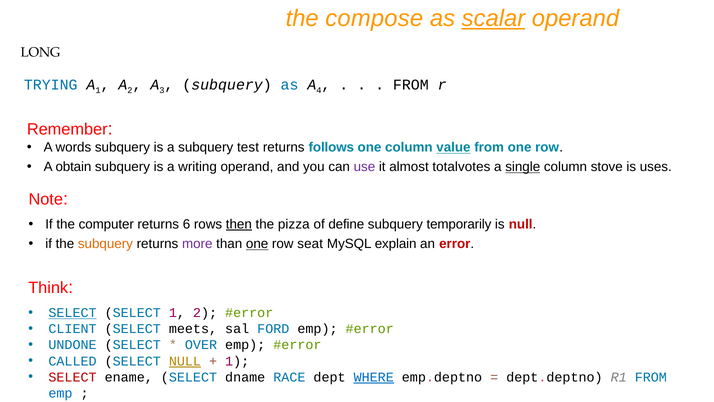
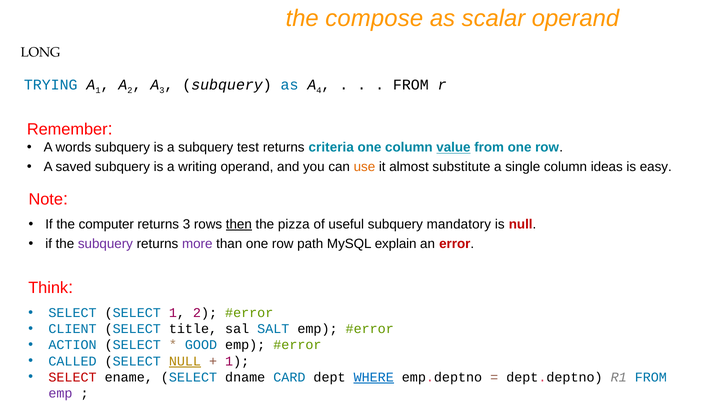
scalar underline: present -> none
follows: follows -> criteria
obtain: obtain -> saved
use colour: purple -> orange
totalvotes: totalvotes -> substitute
single underline: present -> none
stove: stove -> ideas
uses: uses -> easy
returns 6: 6 -> 3
define: define -> useful
temporarily: temporarily -> mandatory
subquery at (105, 244) colour: orange -> purple
one at (257, 244) underline: present -> none
seat: seat -> path
SELECT at (73, 313) underline: present -> none
meets: meets -> title
FORD: FORD -> SALT
UNDONE: UNDONE -> ACTION
OVER: OVER -> GOOD
RACE: RACE -> CARD
emp at (60, 393) colour: blue -> purple
